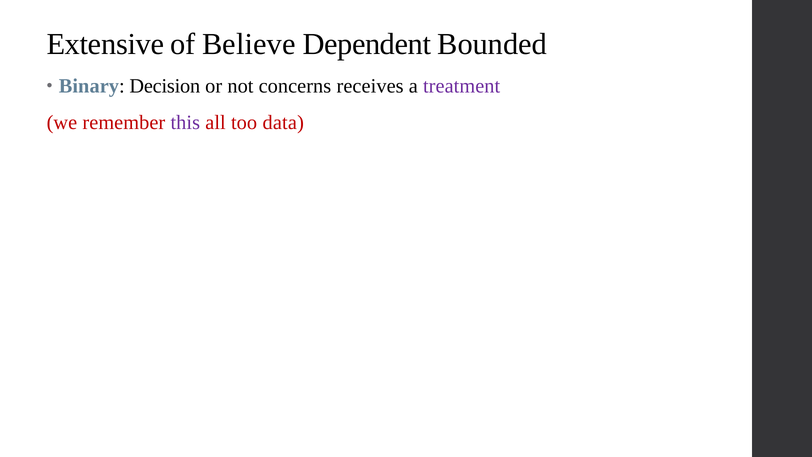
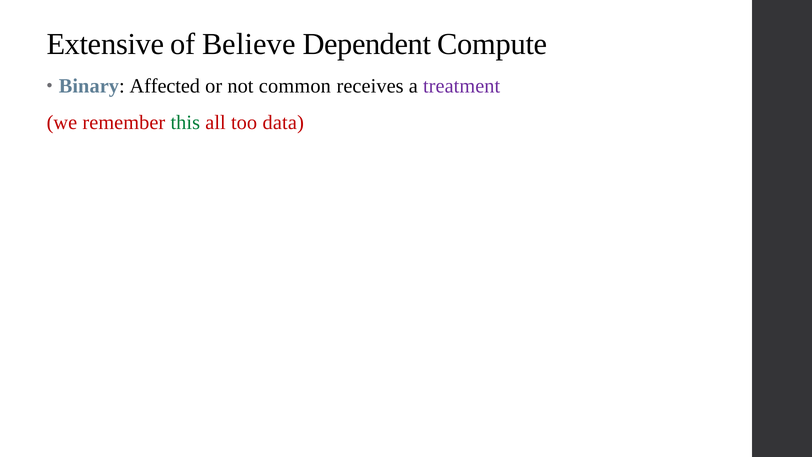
Bounded: Bounded -> Compute
Decision: Decision -> Affected
concerns: concerns -> common
this colour: purple -> green
